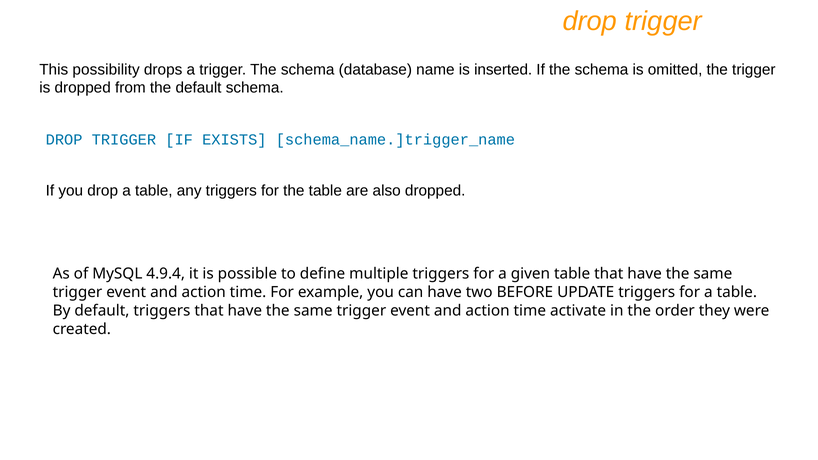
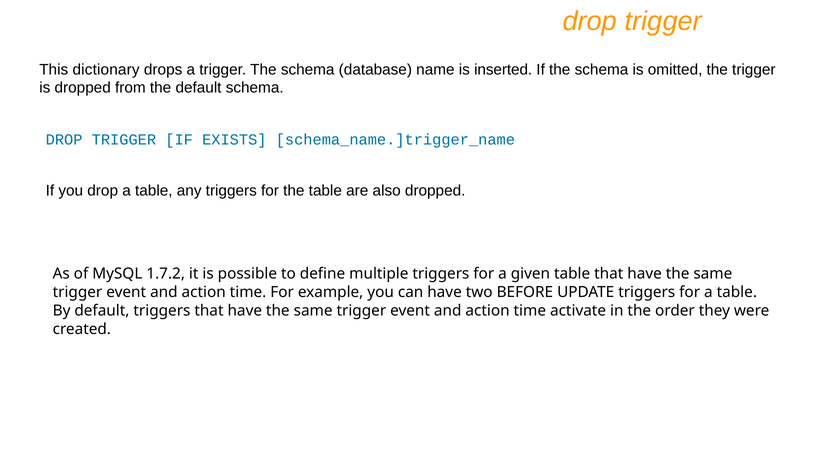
possibility: possibility -> dictionary
4.9.4: 4.9.4 -> 1.7.2
